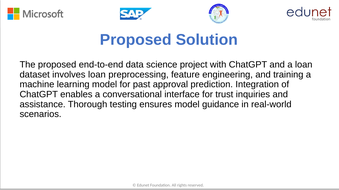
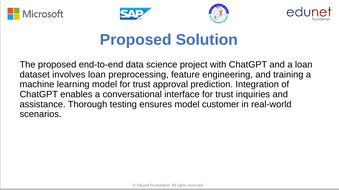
model for past: past -> trust
guidance: guidance -> customer
